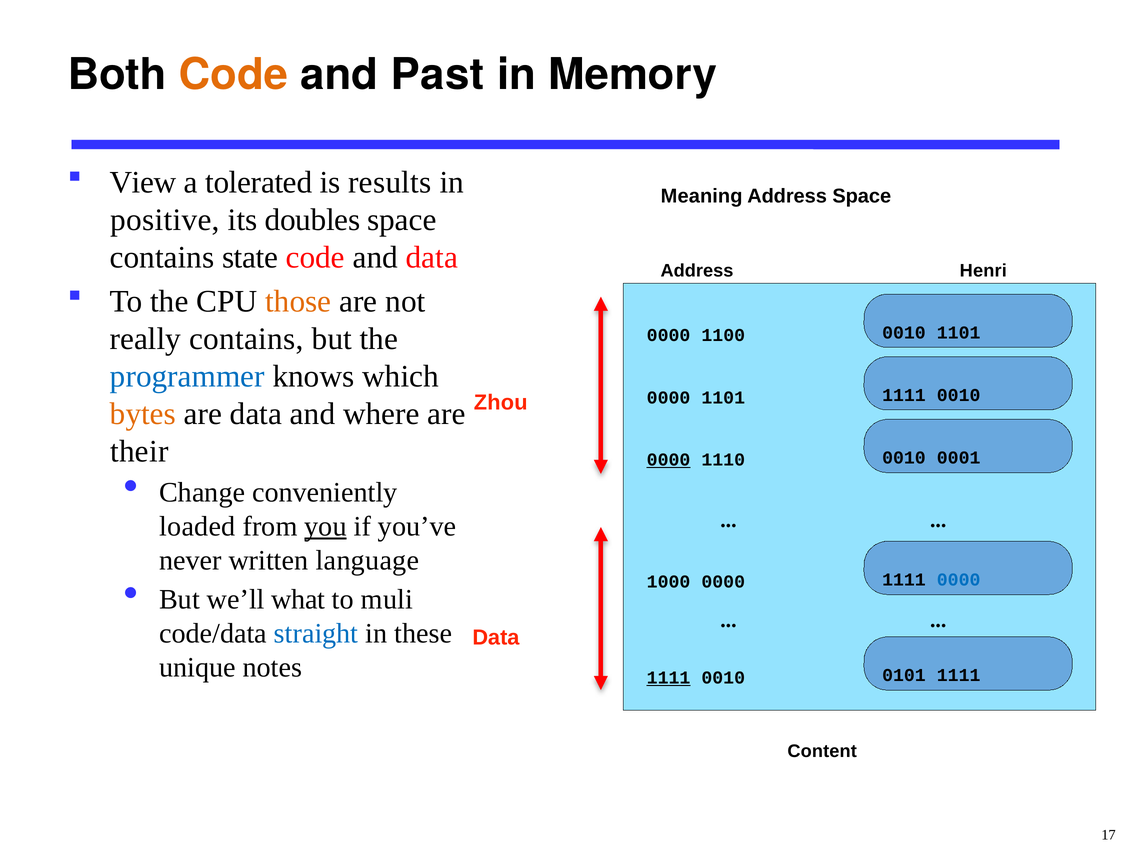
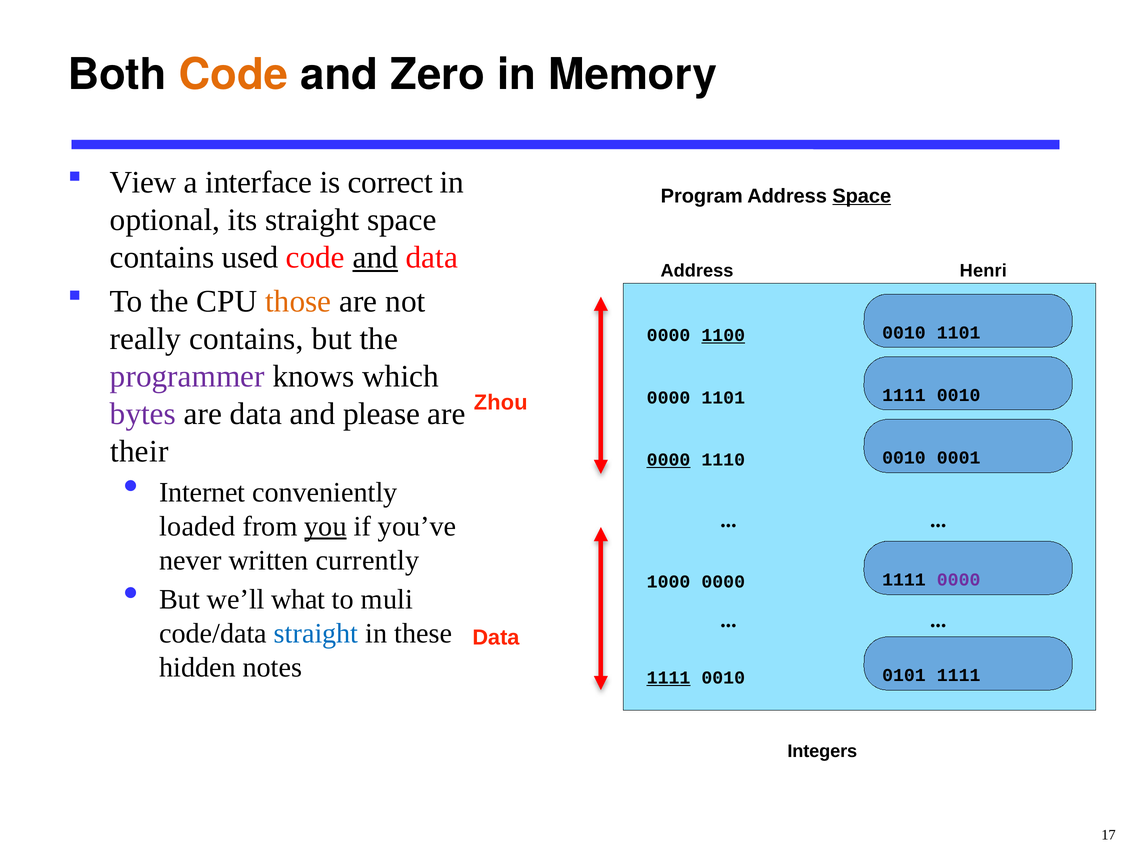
Past: Past -> Zero
tolerated: tolerated -> interface
results: results -> correct
Meaning: Meaning -> Program
Space at (862, 196) underline: none -> present
positive: positive -> optional
its doubles: doubles -> straight
state: state -> used
and at (375, 258) underline: none -> present
1100 underline: none -> present
programmer colour: blue -> purple
bytes colour: orange -> purple
where: where -> please
Change: Change -> Internet
language: language -> currently
0000 at (959, 580) colour: blue -> purple
unique: unique -> hidden
Content: Content -> Integers
